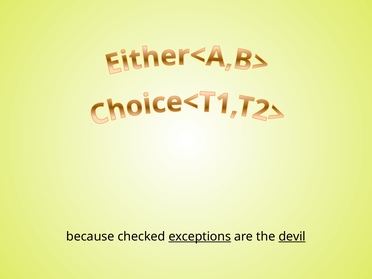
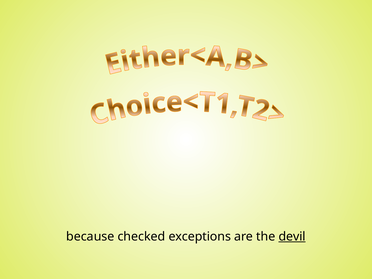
exceptions underline: present -> none
